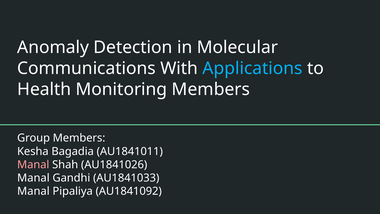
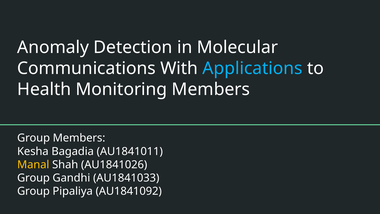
Manal at (33, 164) colour: pink -> yellow
Manal at (33, 178): Manal -> Group
Manal at (33, 191): Manal -> Group
